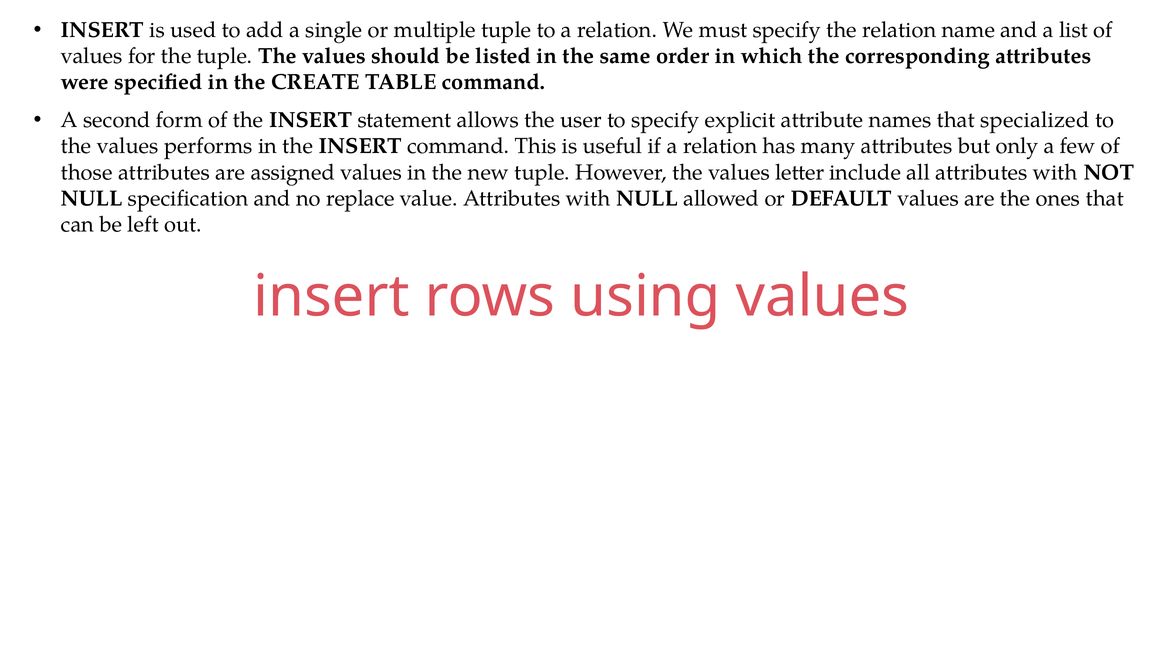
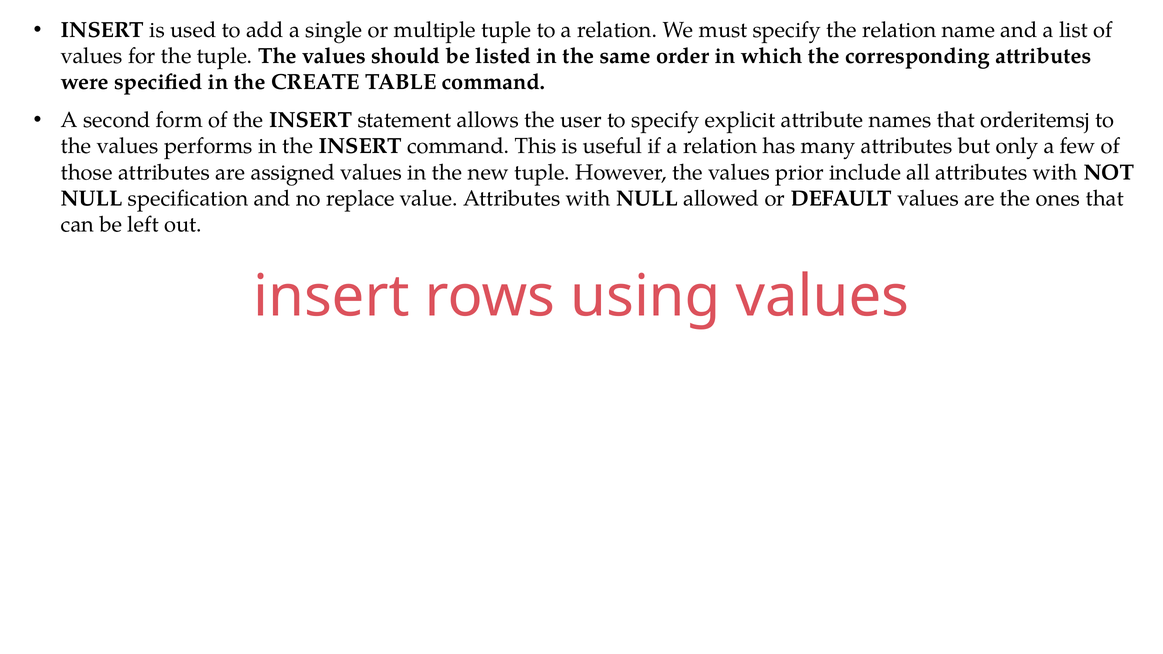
specialized: specialized -> orderitemsj
letter: letter -> prior
